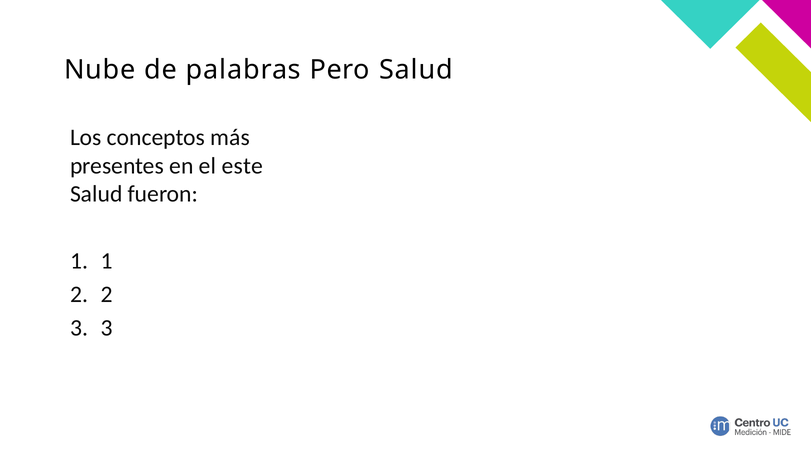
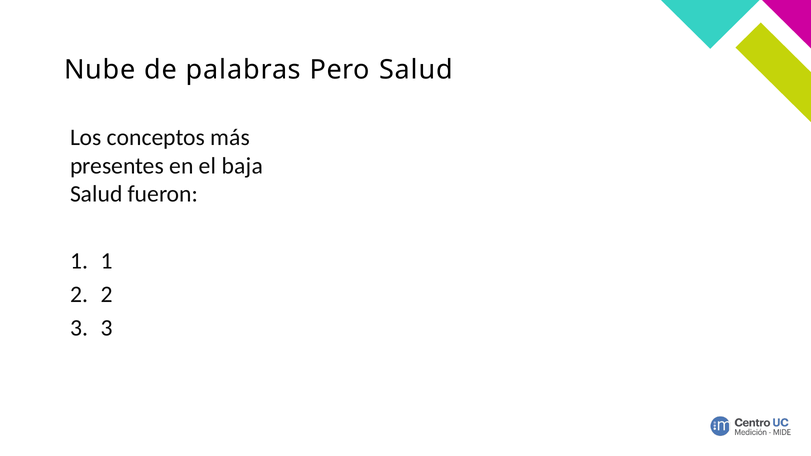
este: este -> baja
